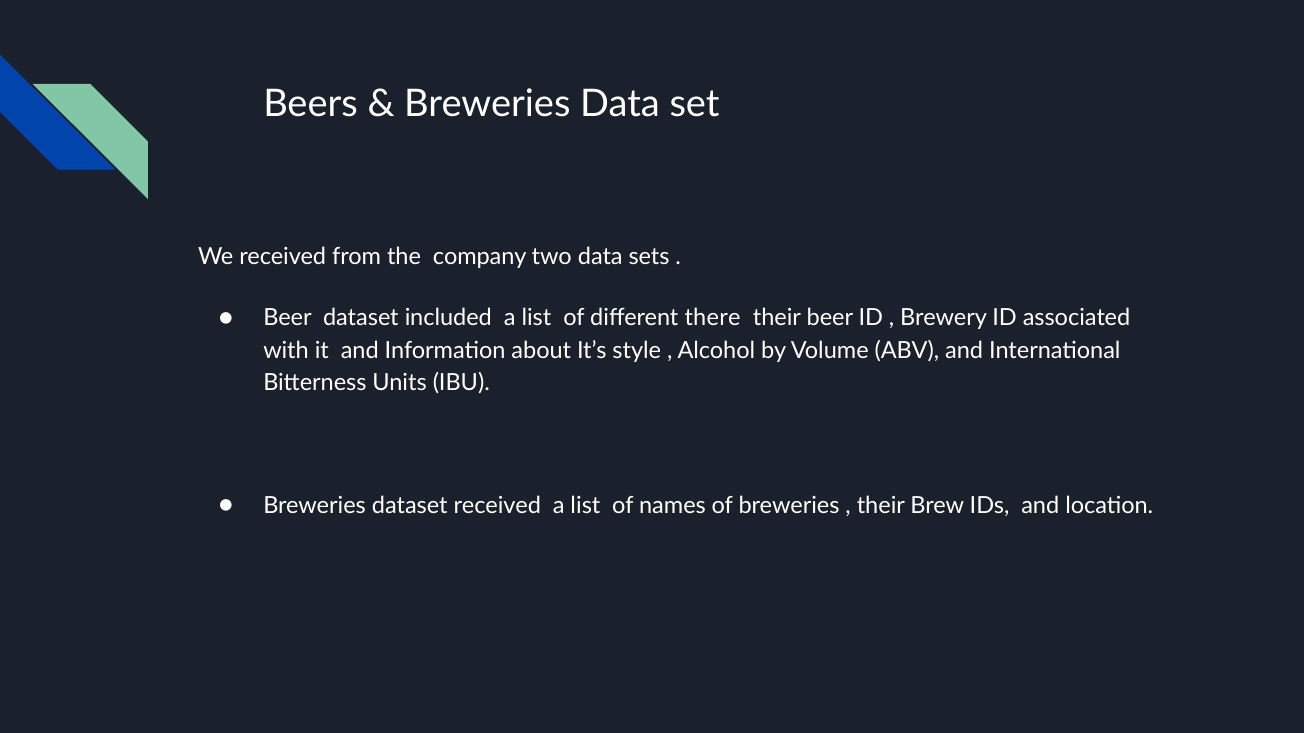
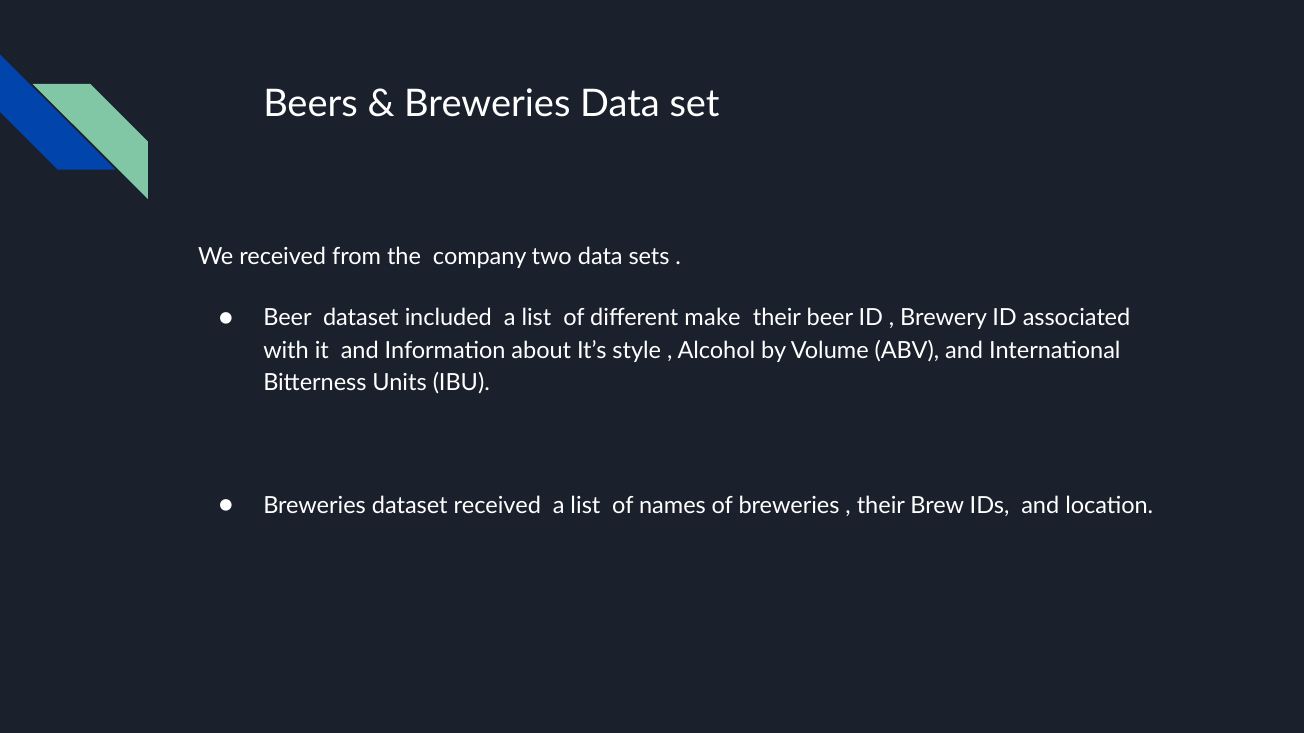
there: there -> make
